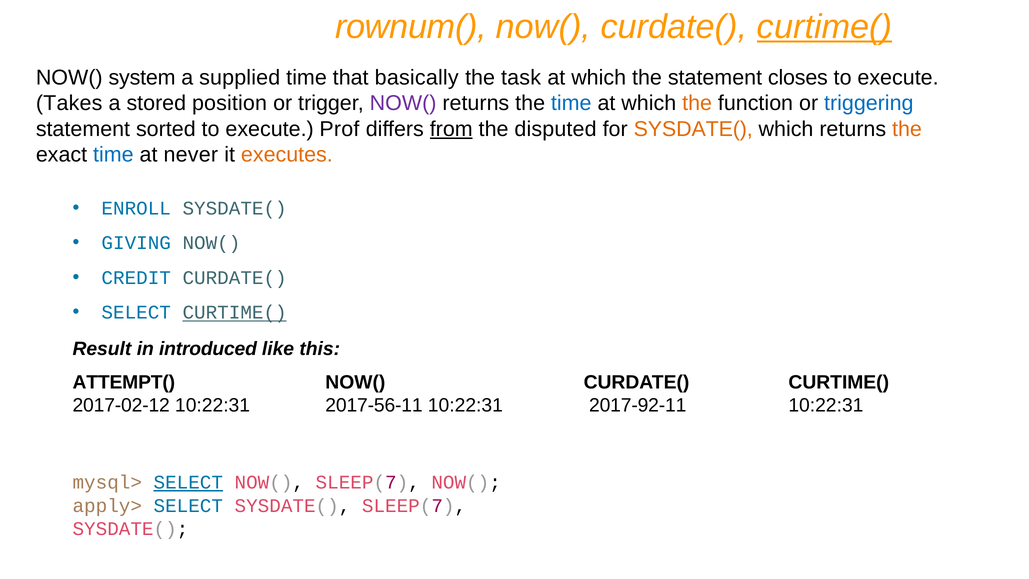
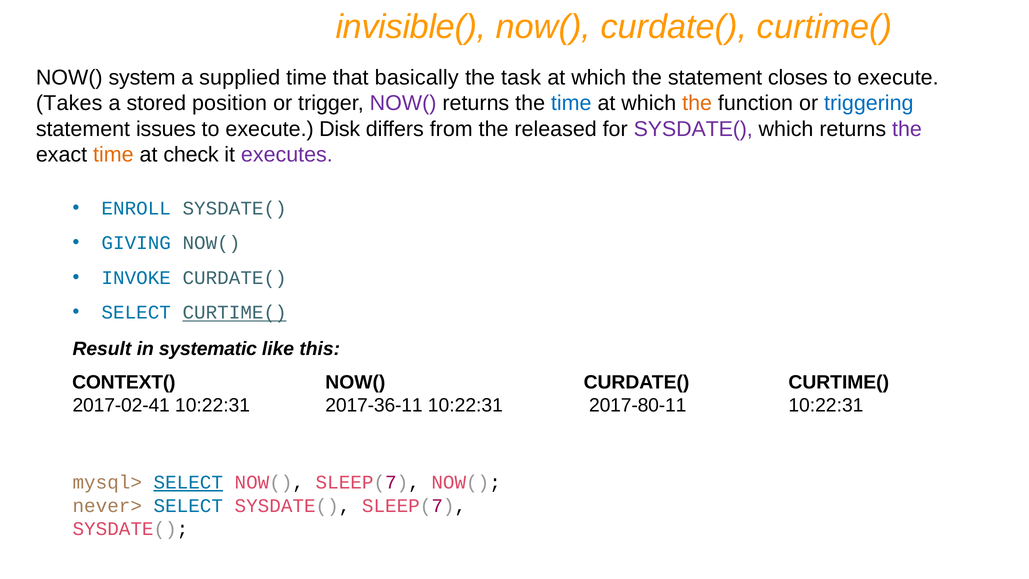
rownum(: rownum( -> invisible(
curtime( at (825, 27) underline: present -> none
sorted: sorted -> issues
Prof: Prof -> Disk
from underline: present -> none
disputed: disputed -> released
SYSDATE( at (693, 129) colour: orange -> purple
the at (907, 129) colour: orange -> purple
time at (113, 155) colour: blue -> orange
never: never -> check
executes colour: orange -> purple
CREDIT: CREDIT -> INVOKE
introduced: introduced -> systematic
ATTEMPT(: ATTEMPT( -> CONTEXT(
2017-02-12: 2017-02-12 -> 2017-02-41
2017-56-11: 2017-56-11 -> 2017-36-11
2017-92-11: 2017-92-11 -> 2017-80-11
apply>: apply> -> never>
